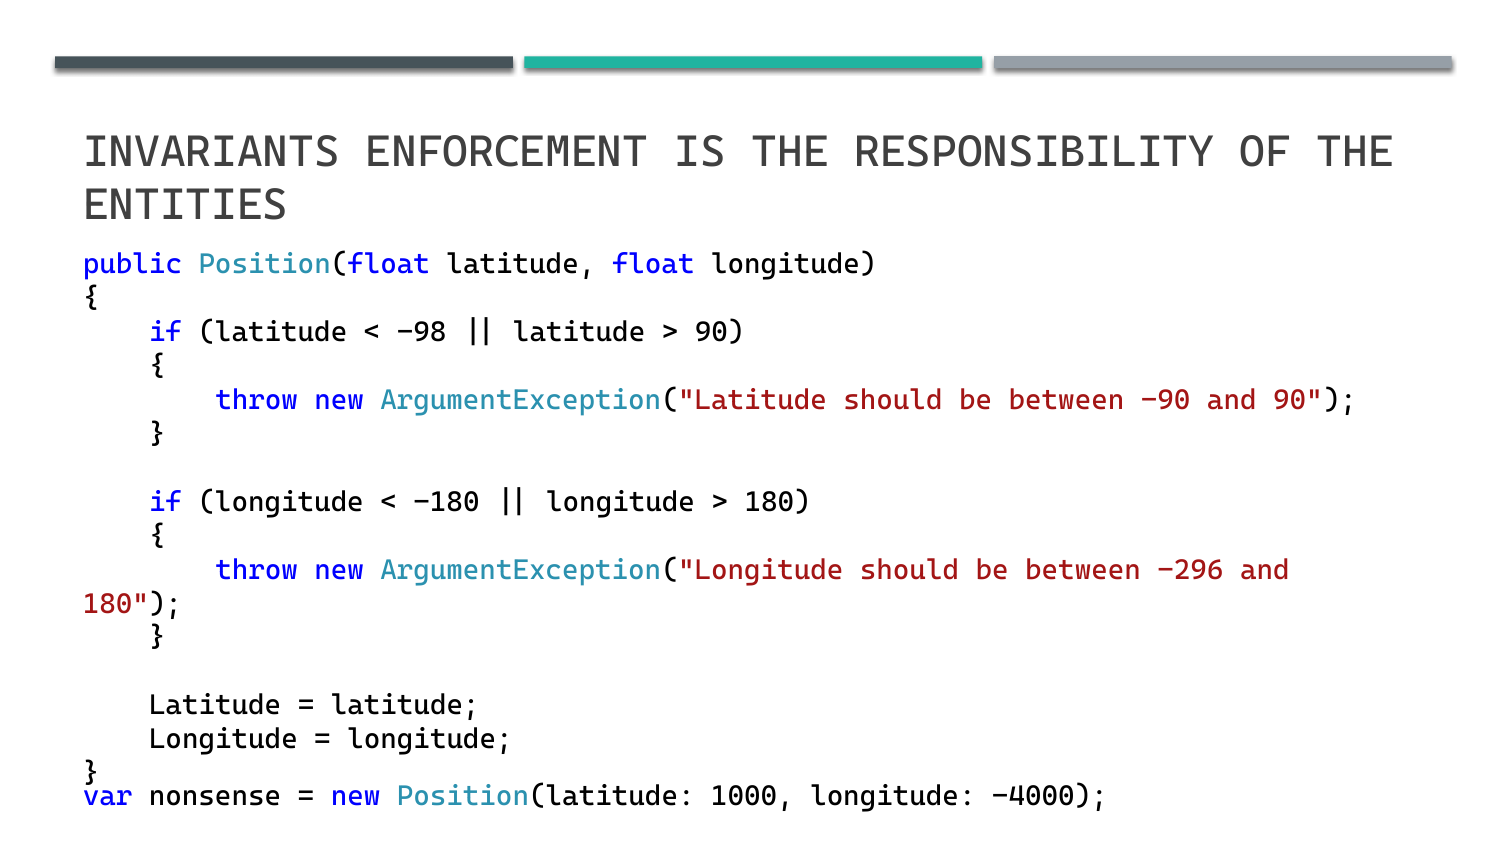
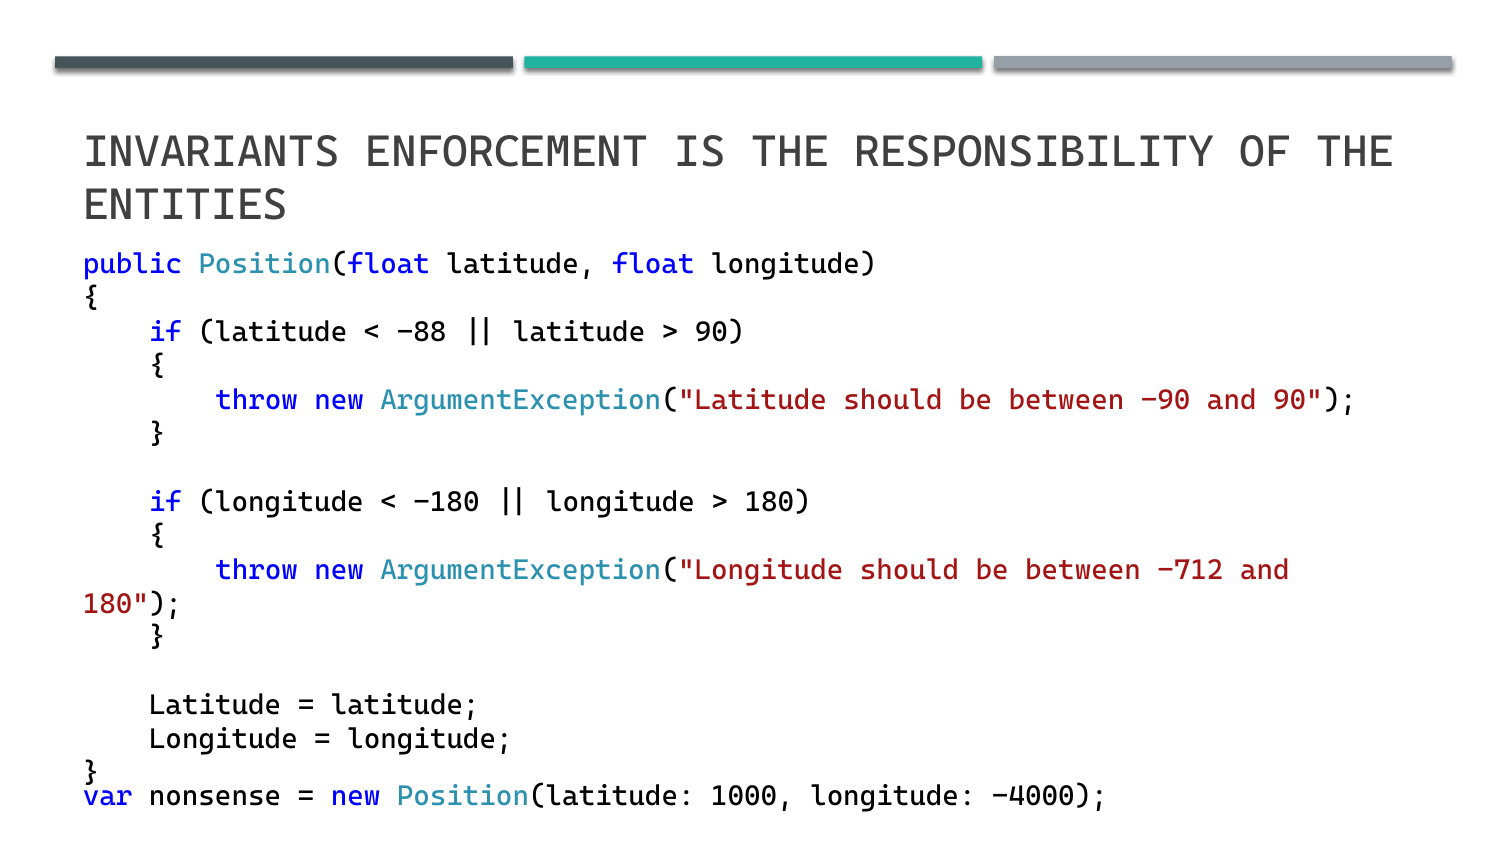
-98: -98 -> -88
-296: -296 -> -712
